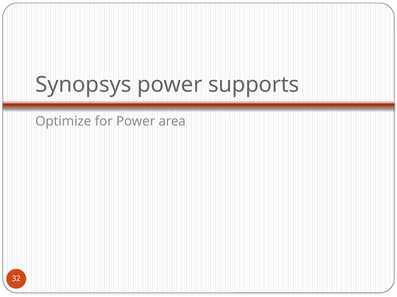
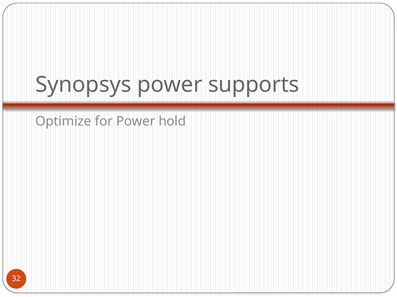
area: area -> hold
